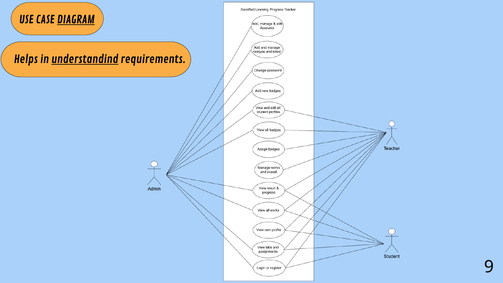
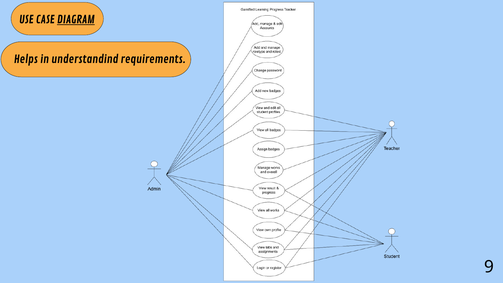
understandind underline: present -> none
